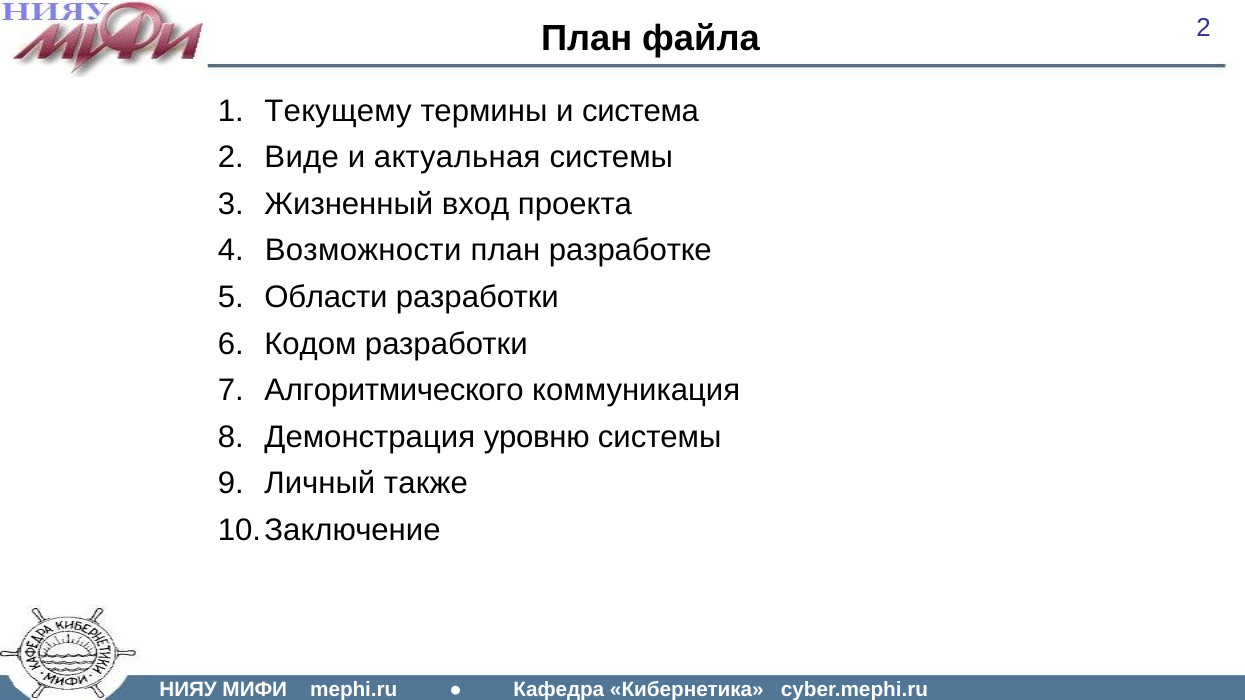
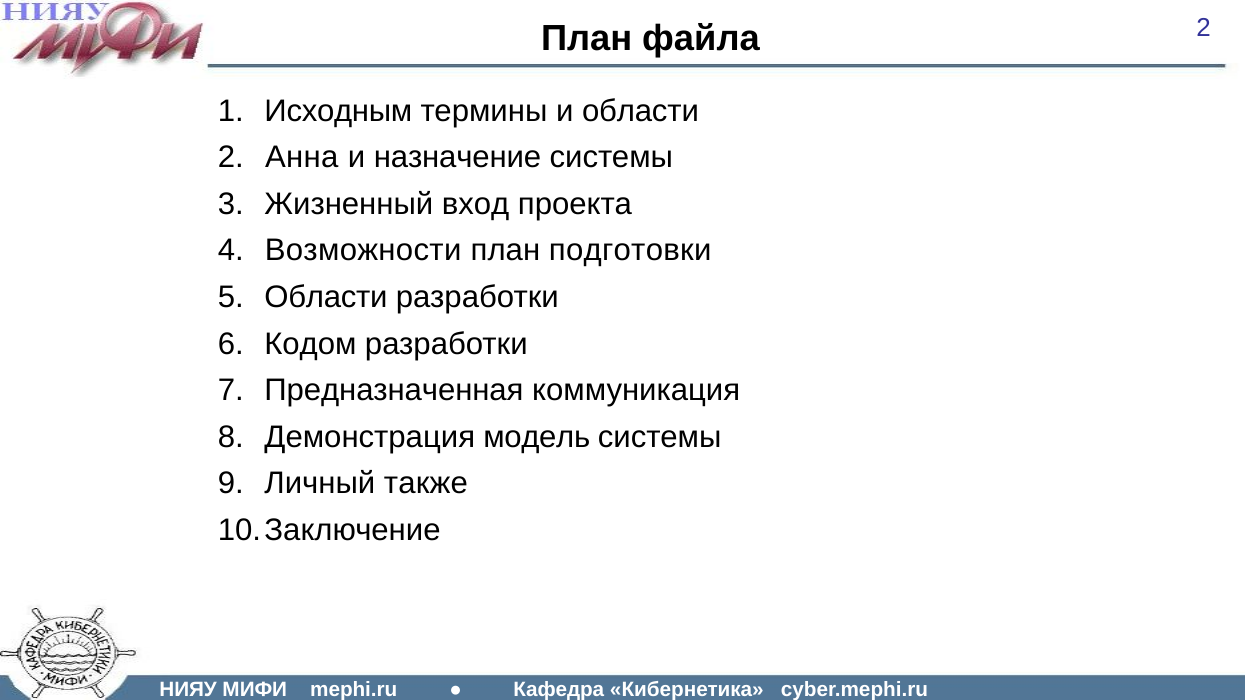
Текущему: Текущему -> Исходным
и система: система -> области
Виде: Виде -> Анна
актуальная: актуальная -> назначение
разработке: разработке -> подготовки
Алгоритмического: Алгоритмического -> Предназначенная
уровню: уровню -> модель
